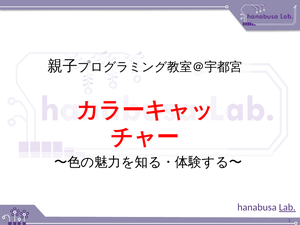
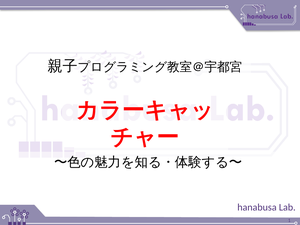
Lab underline: present -> none
